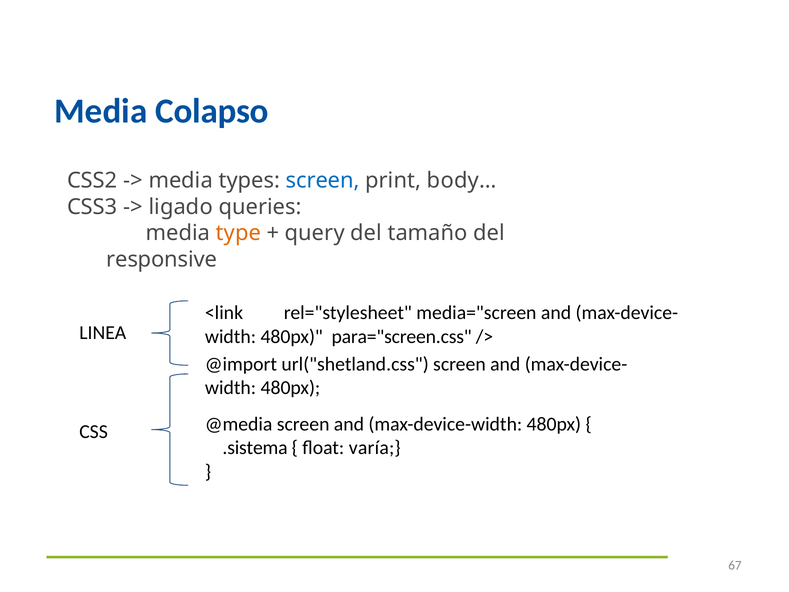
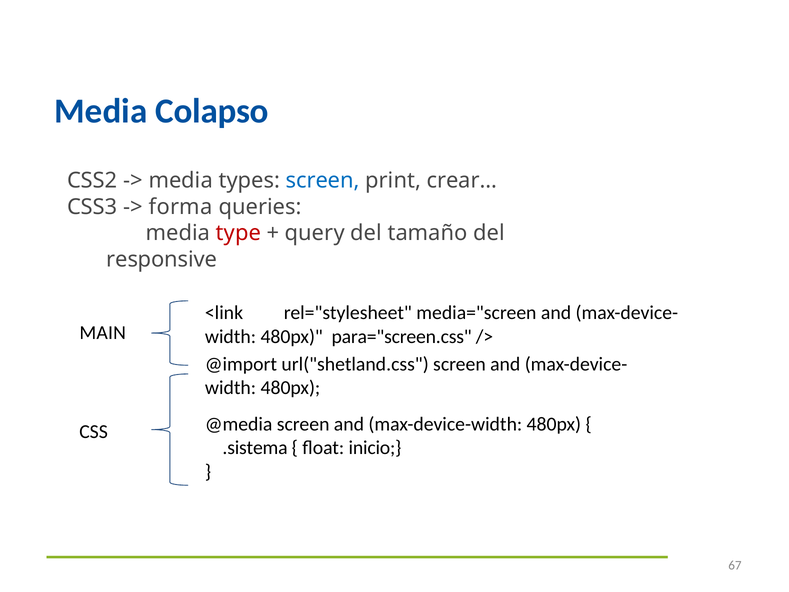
body…: body… -> crear…
ligado: ligado -> forma
type colour: orange -> red
LINEA: LINEA -> MAIN
varía: varía -> inicio
